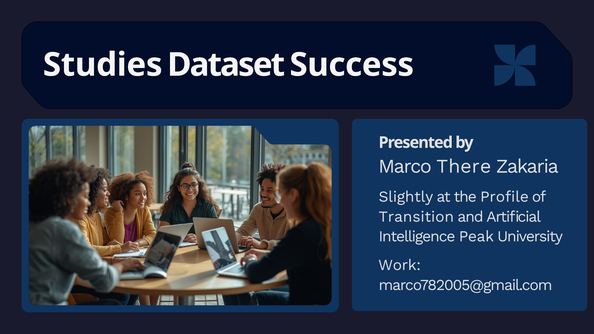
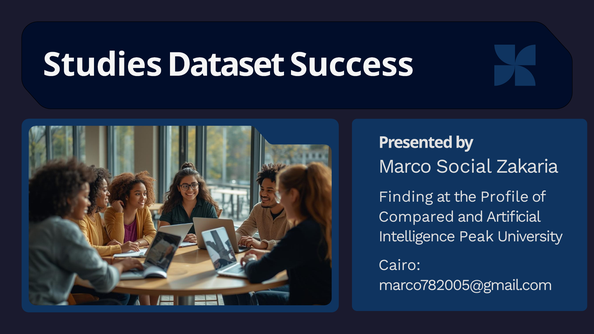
There: There -> Social
Slightly: Slightly -> Finding
Transition: Transition -> Compared
Work: Work -> Cairo
